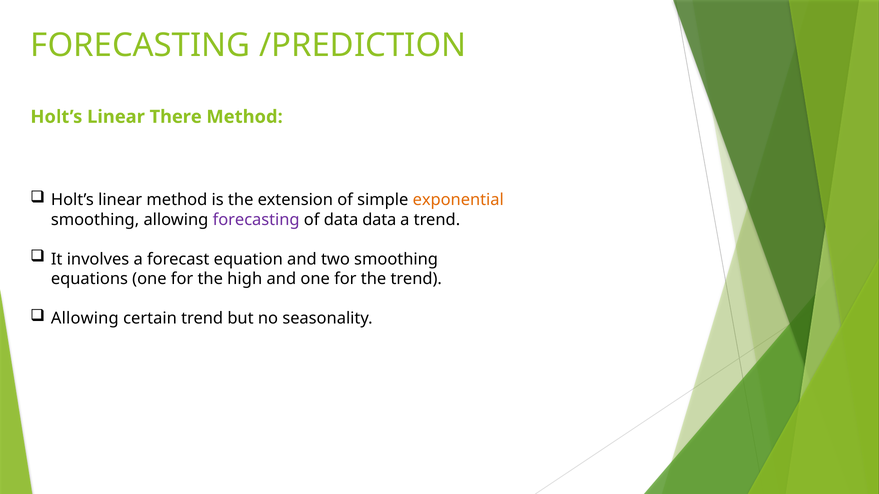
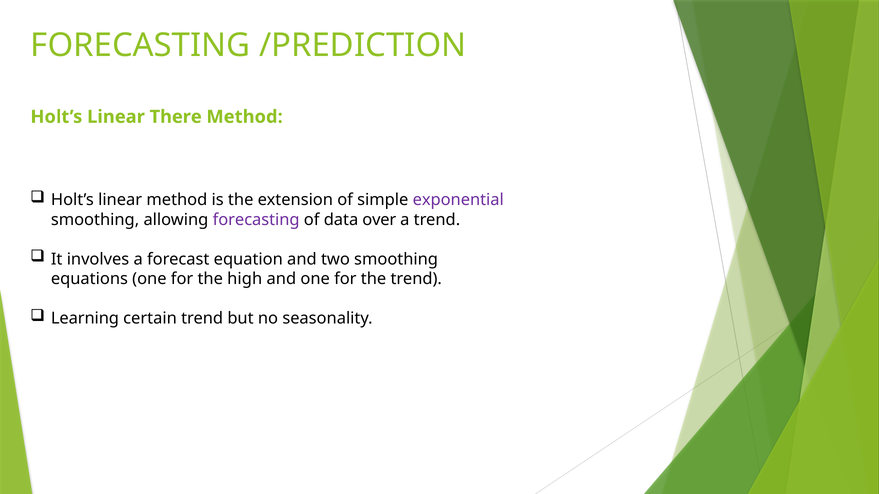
exponential colour: orange -> purple
data data: data -> over
Allowing at (85, 319): Allowing -> Learning
